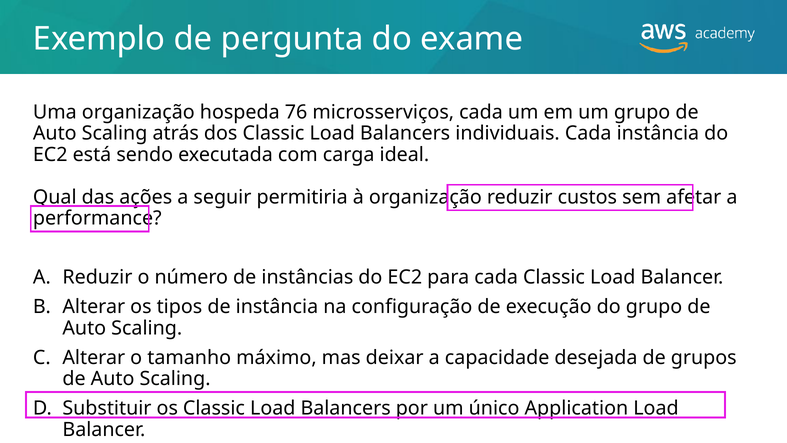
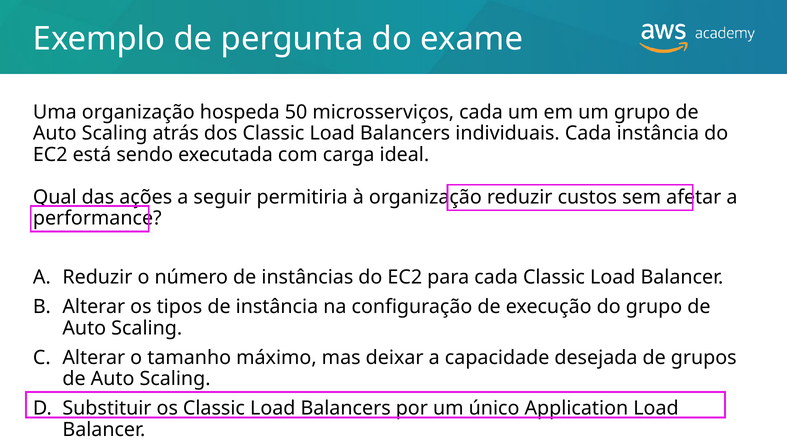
76: 76 -> 50
